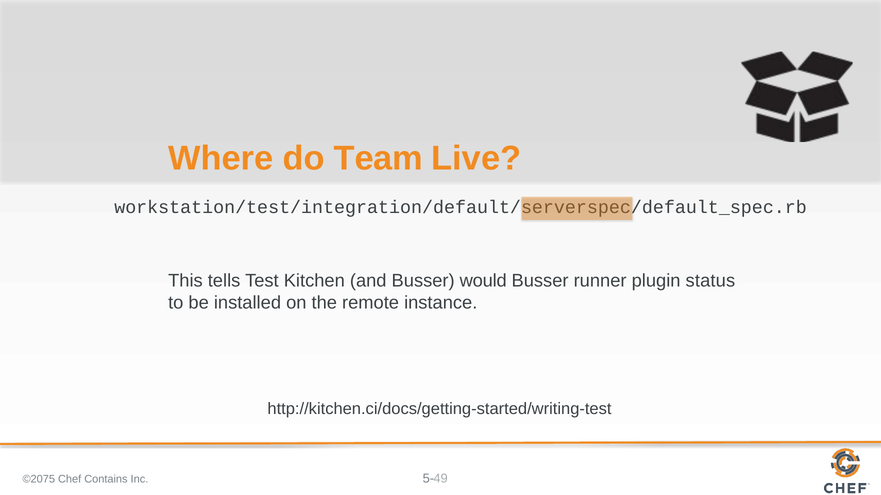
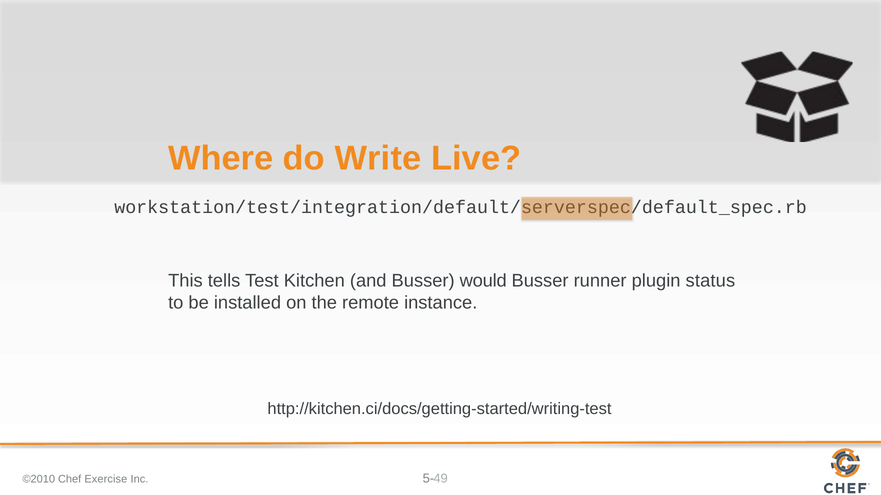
Team: Team -> Write
©2075: ©2075 -> ©2010
Contains: Contains -> Exercise
